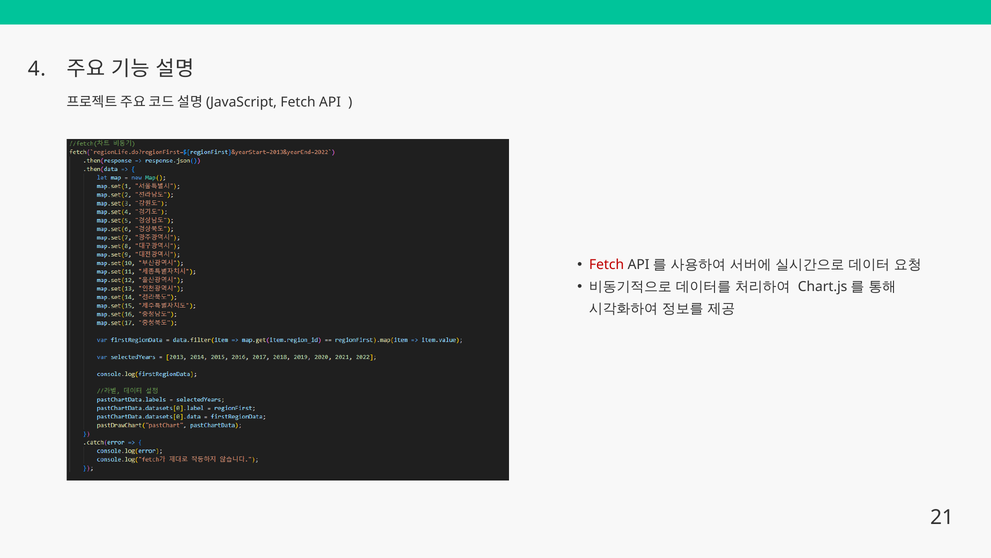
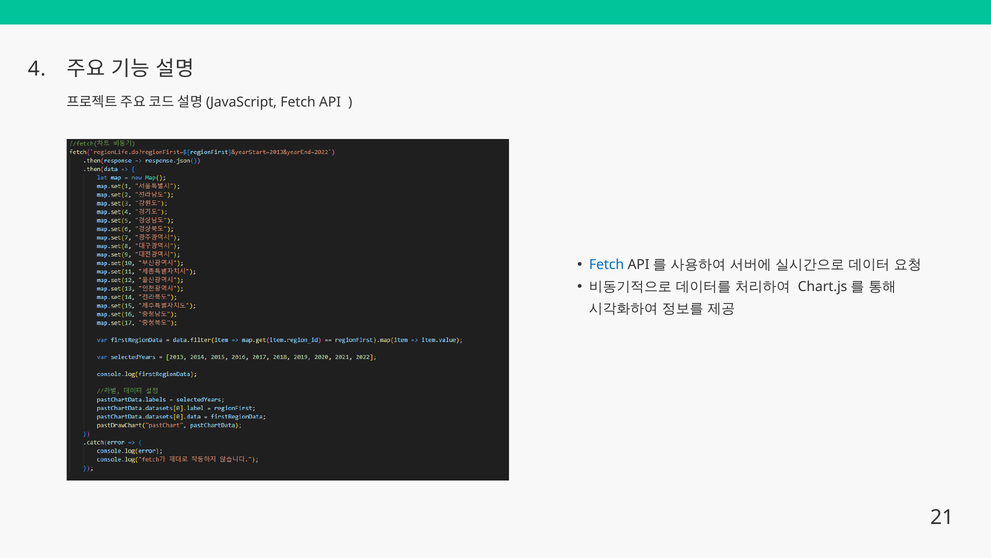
Fetch at (607, 265) colour: red -> blue
